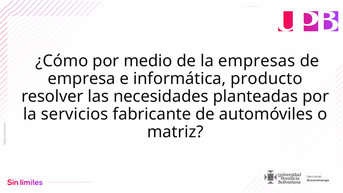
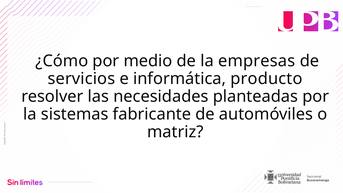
empresa: empresa -> servicios
servicios: servicios -> sistemas
